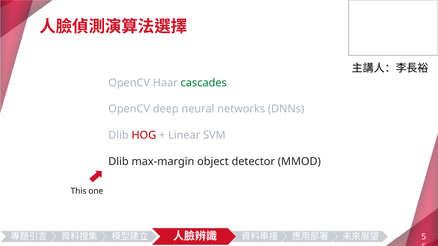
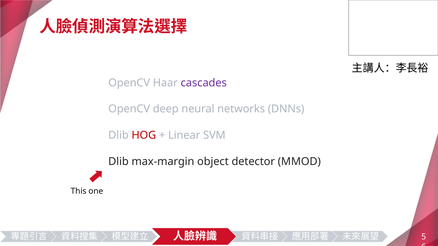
cascades colour: green -> purple
